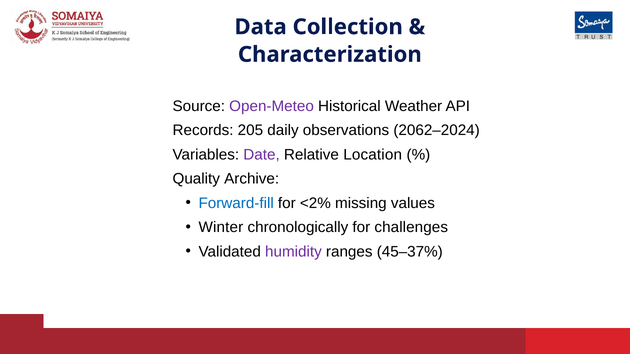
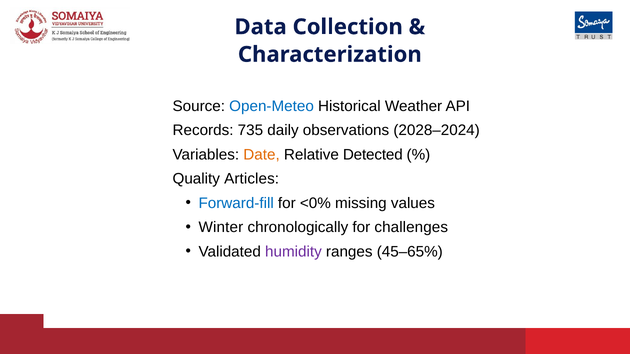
Open-Meteo colour: purple -> blue
205: 205 -> 735
2062–2024: 2062–2024 -> 2028–2024
Date colour: purple -> orange
Location: Location -> Detected
Archive: Archive -> Articles
<2%: <2% -> <0%
45–37%: 45–37% -> 45–65%
